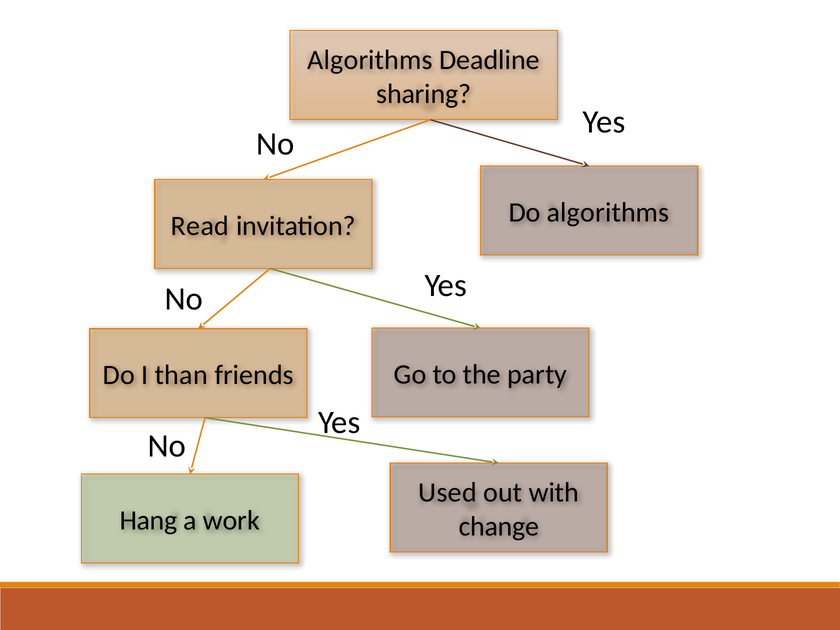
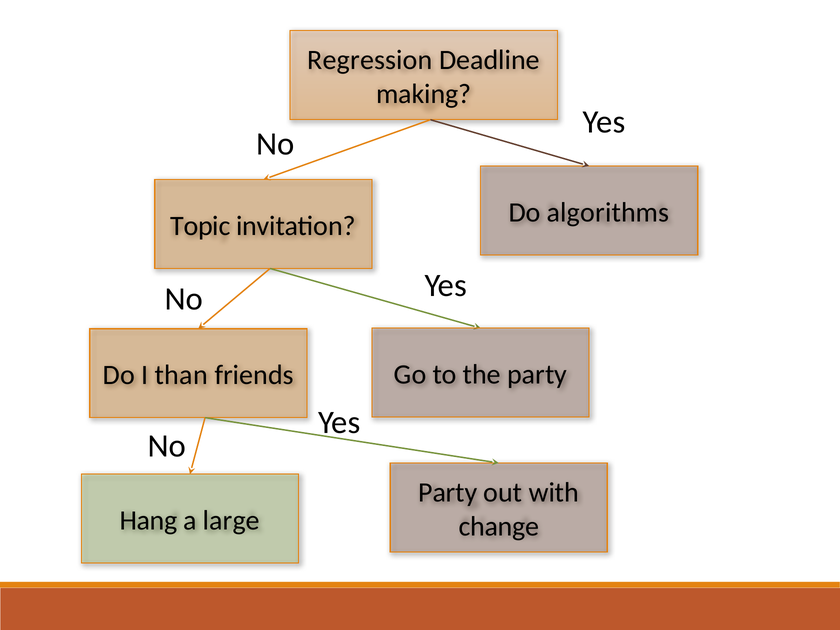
Algorithms at (370, 60): Algorithms -> Regression
sharing: sharing -> making
Read: Read -> Topic
Used at (448, 493): Used -> Party
work: work -> large
